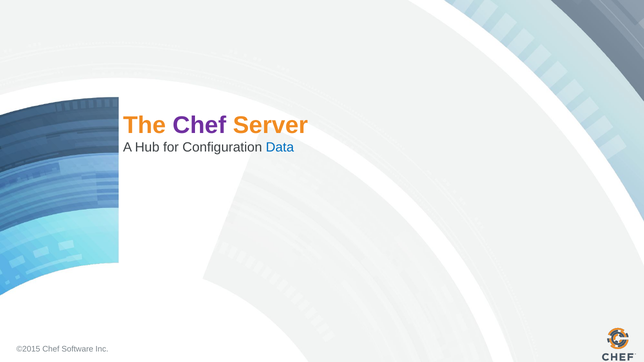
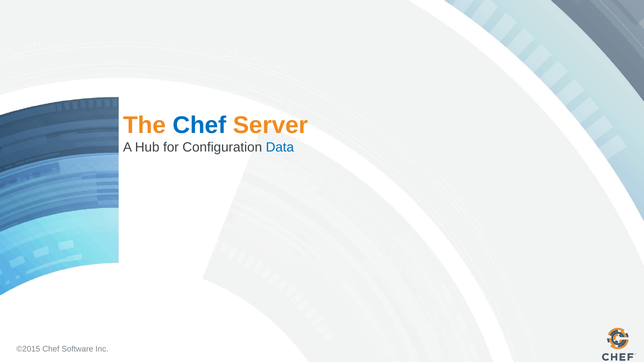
Chef at (199, 125) colour: purple -> blue
